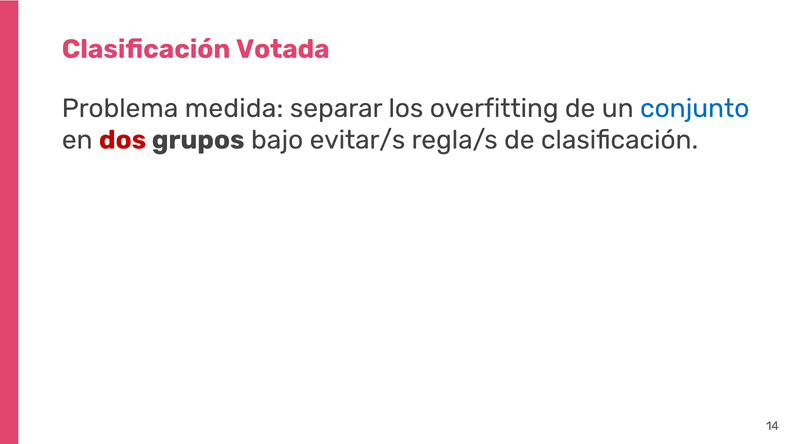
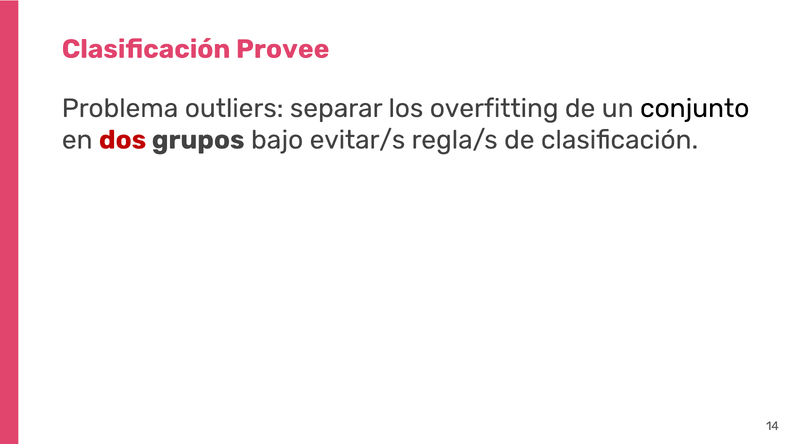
Votada: Votada -> Provee
medida: medida -> outliers
conjunto colour: blue -> black
